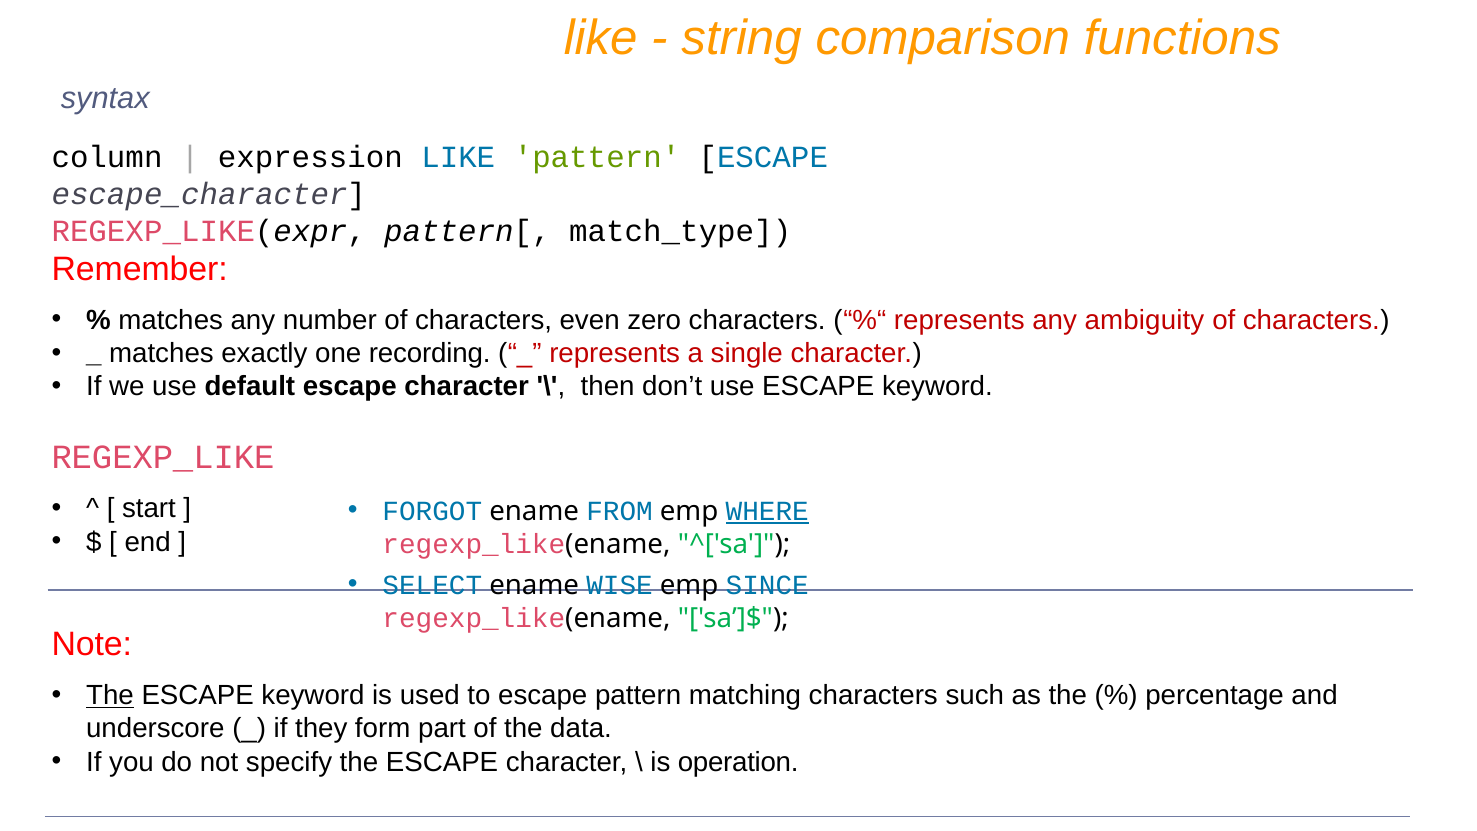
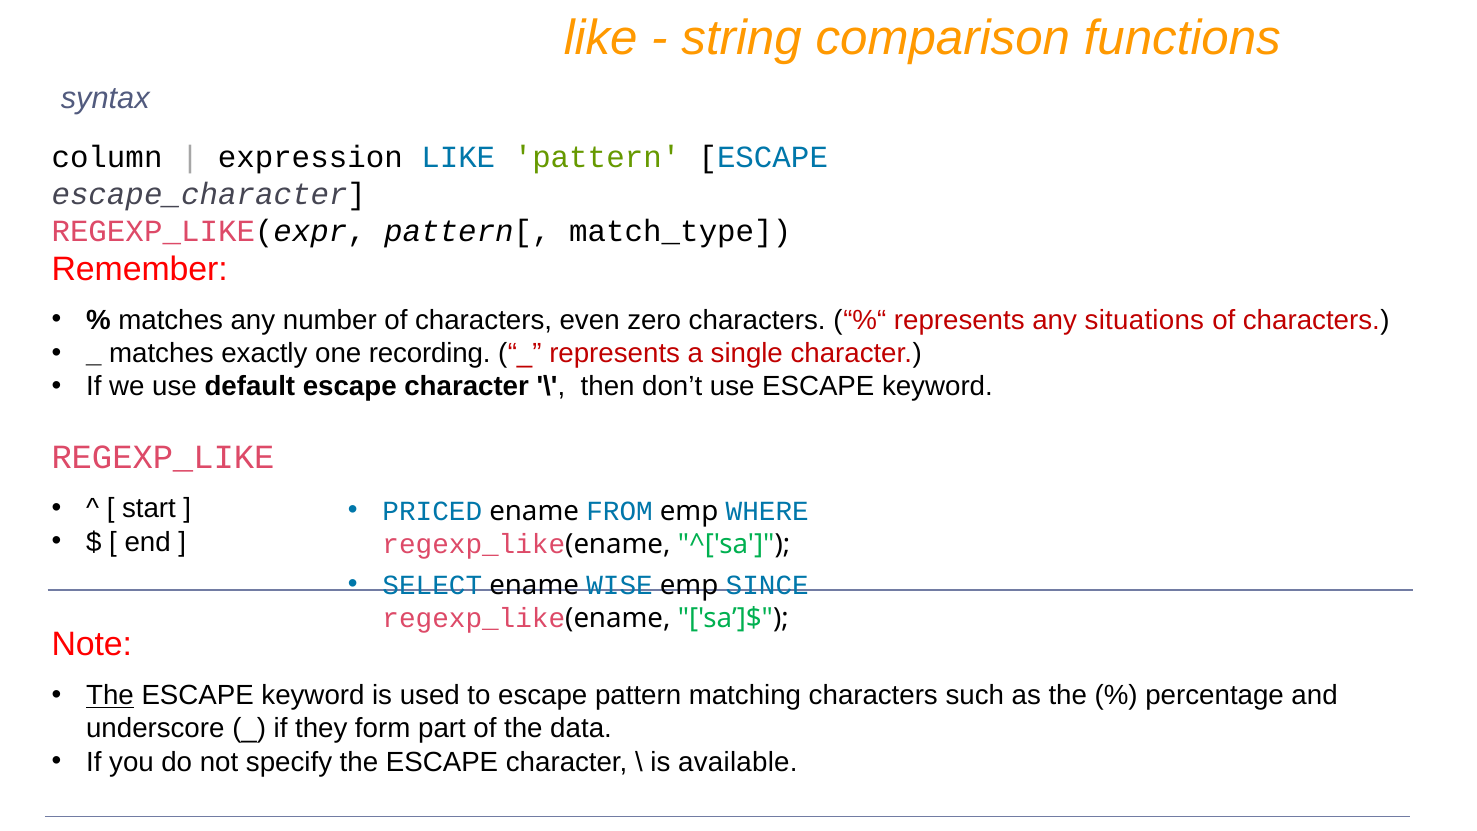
ambiguity: ambiguity -> situations
FORGOT: FORGOT -> PRICED
WHERE underline: present -> none
operation: operation -> available
